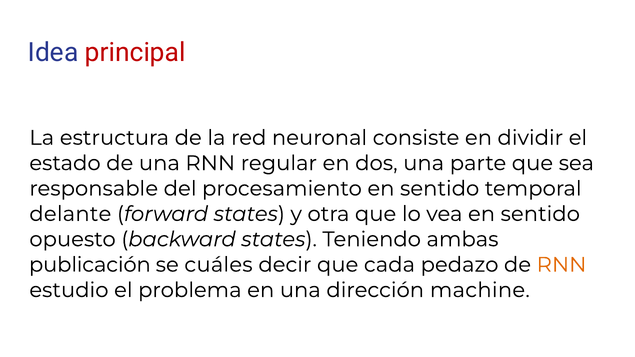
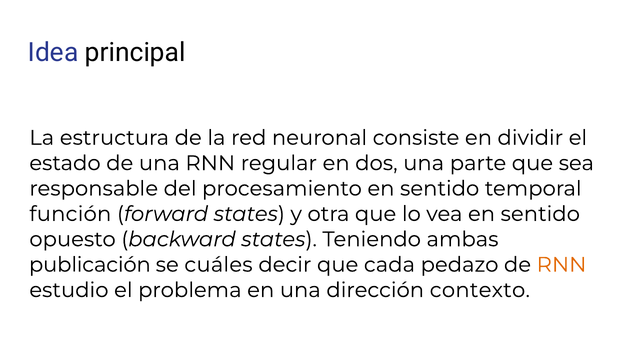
principal colour: red -> black
delante: delante -> función
machine: machine -> contexto
